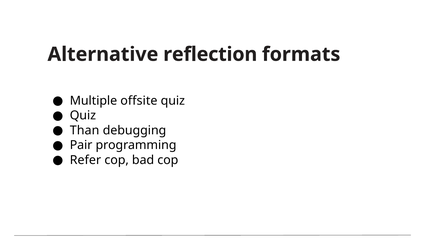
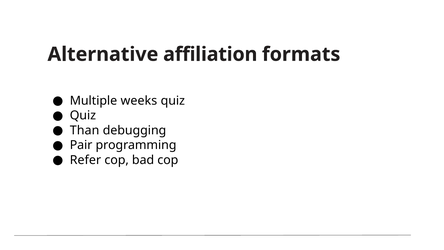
reflection: reflection -> affiliation
offsite: offsite -> weeks
